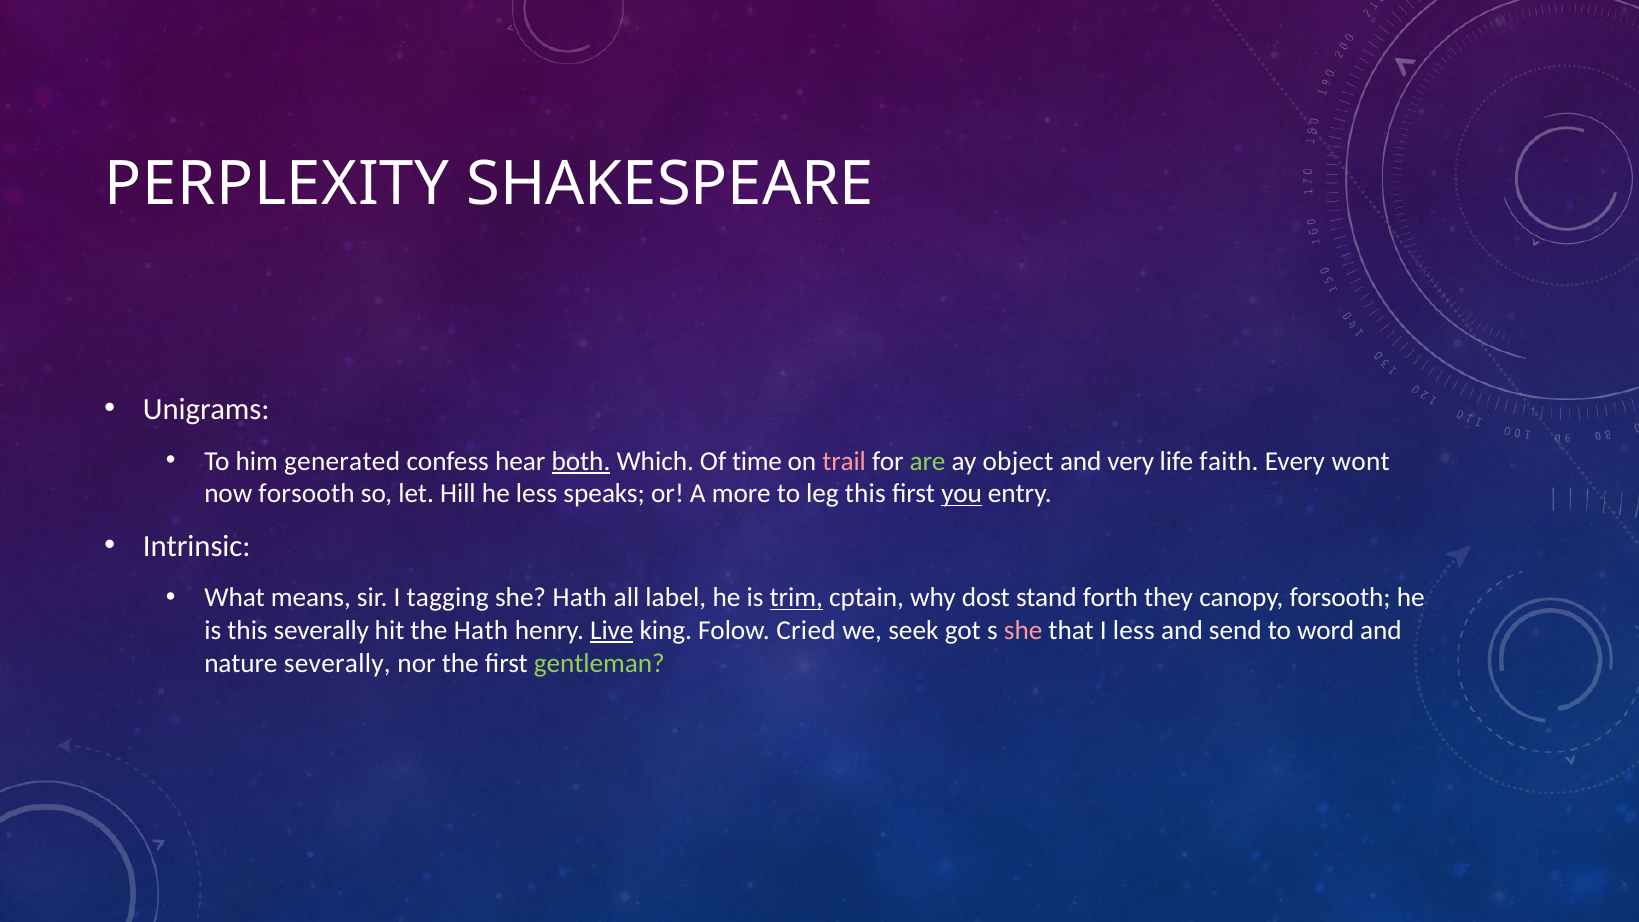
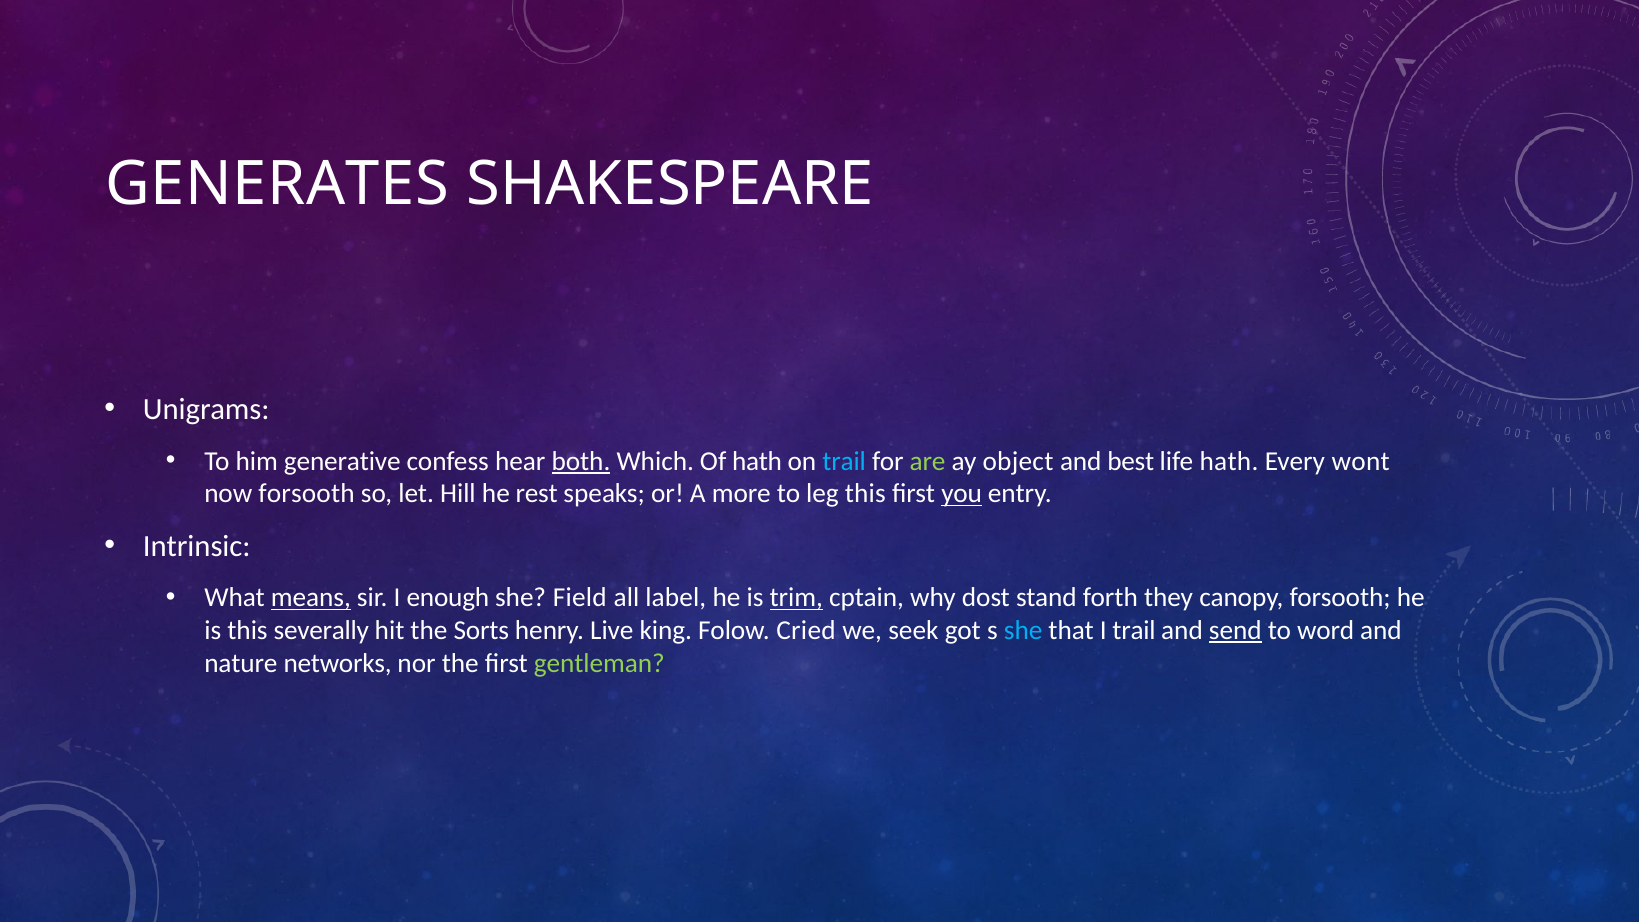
PERPLEXITY: PERPLEXITY -> GENERATES
generated: generated -> generative
Of time: time -> hath
trail at (844, 461) colour: pink -> light blue
very: very -> best
life faith: faith -> hath
he less: less -> rest
means underline: none -> present
tagging: tagging -> enough
she Hath: Hath -> Field
the Hath: Hath -> Sorts
Live underline: present -> none
she at (1023, 630) colour: pink -> light blue
I less: less -> trail
send underline: none -> present
nature severally: severally -> networks
